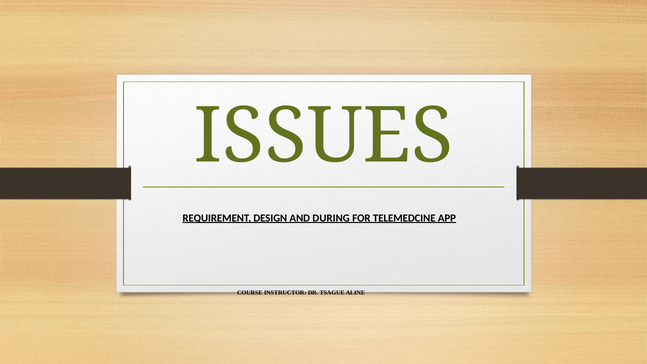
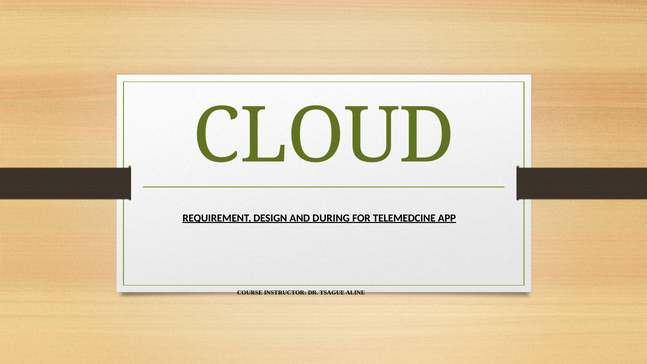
ISSUES: ISSUES -> CLOUD
